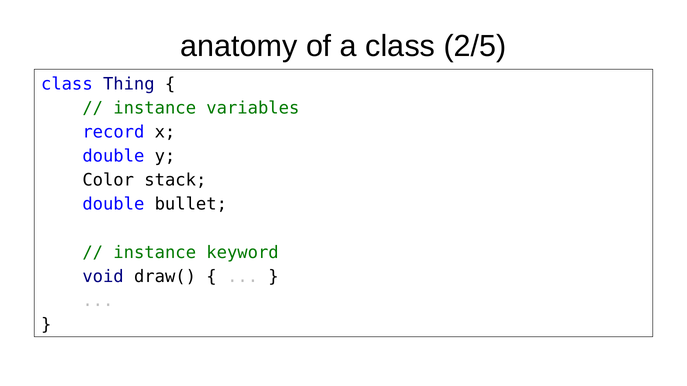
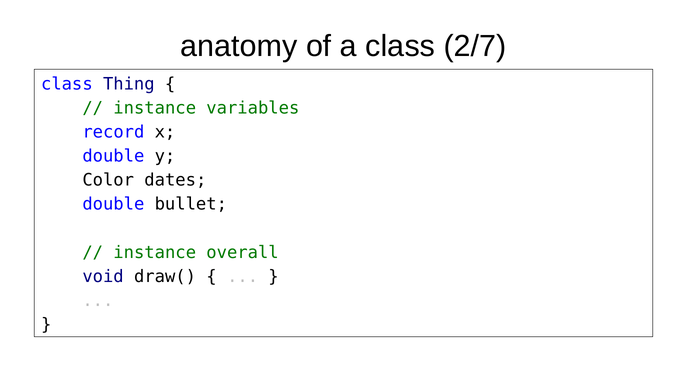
2/5: 2/5 -> 2/7
stack: stack -> dates
keyword: keyword -> overall
